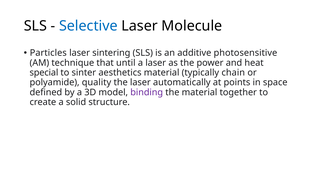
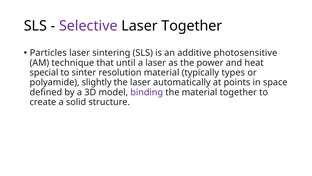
Selective colour: blue -> purple
Laser Molecule: Molecule -> Together
aesthetics: aesthetics -> resolution
chain: chain -> types
quality: quality -> slightly
